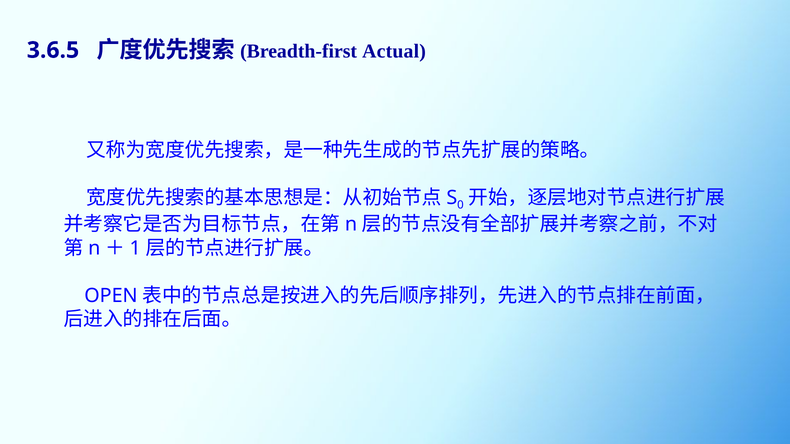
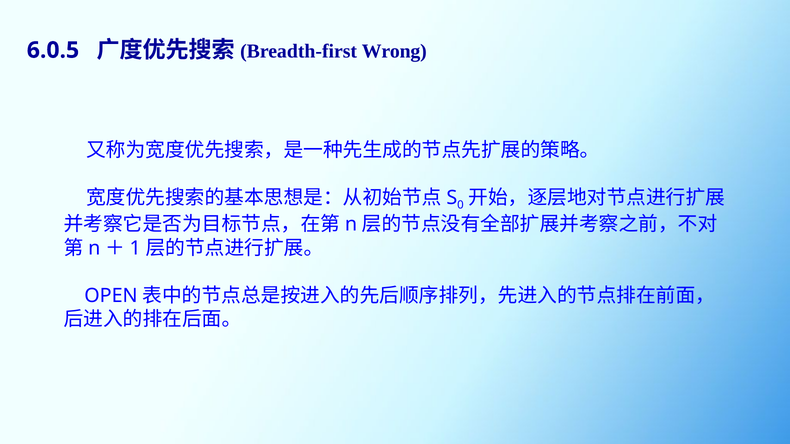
3.6.5: 3.6.5 -> 6.0.5
Actual: Actual -> Wrong
